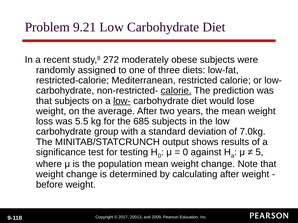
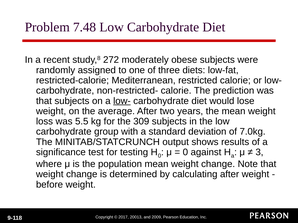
9.21: 9.21 -> 7.48
calorie at (176, 91) underline: present -> none
685: 685 -> 309
5: 5 -> 3
